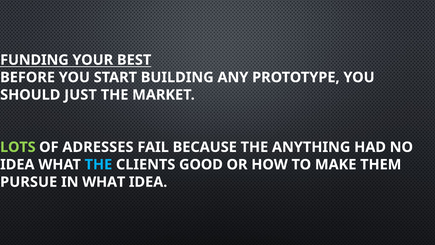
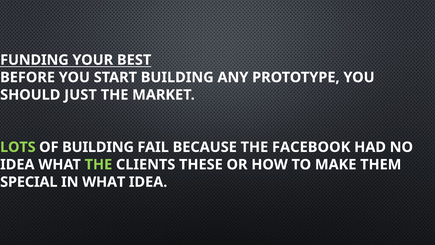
OF ADRESSES: ADRESSES -> BUILDING
ANYTHING: ANYTHING -> FACEBOOK
THE at (98, 164) colour: light blue -> light green
GOOD: GOOD -> THESE
PURSUE: PURSUE -> SPECIAL
